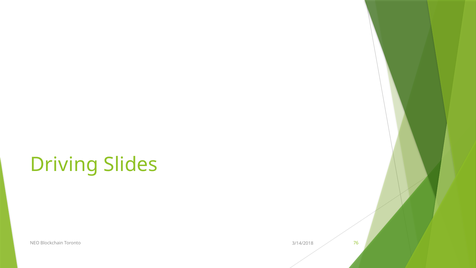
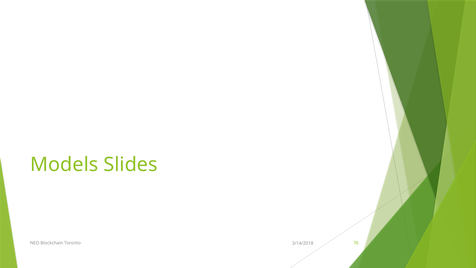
Driving: Driving -> Models
